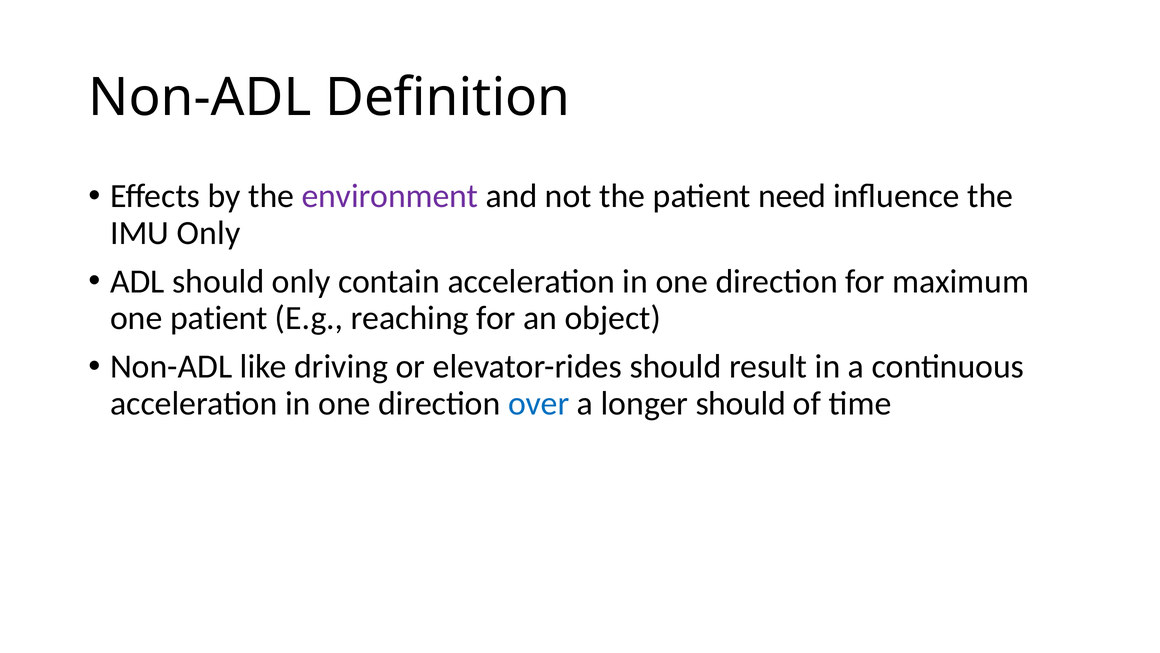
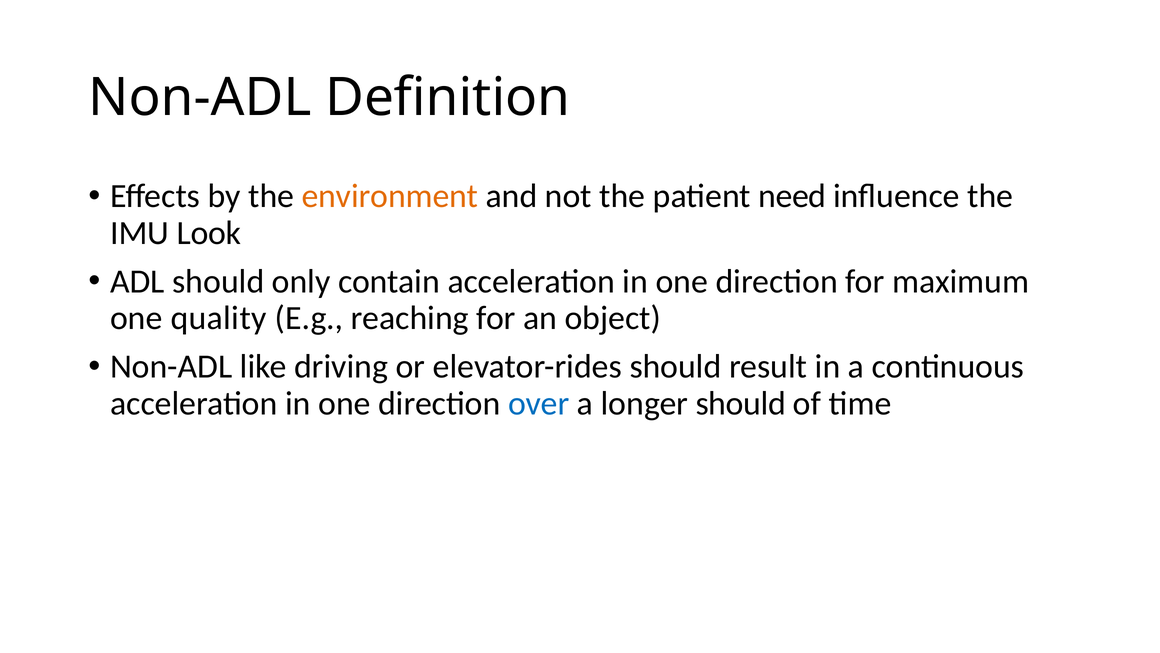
environment colour: purple -> orange
IMU Only: Only -> Look
one patient: patient -> quality
